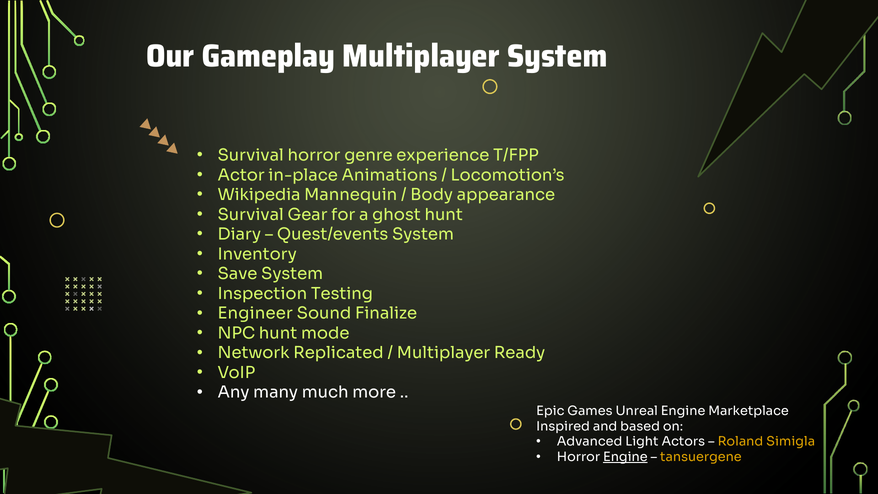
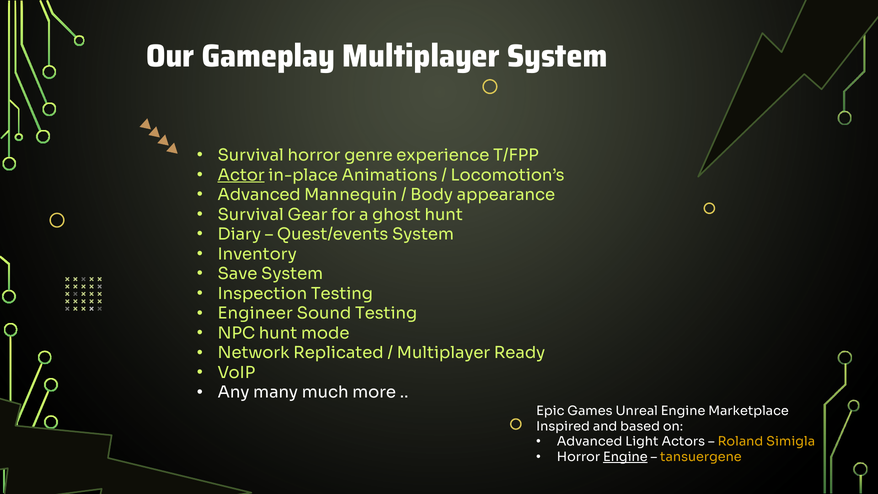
Actor underline: none -> present
Wikipedia at (259, 195): Wikipedia -> Advanced
Sound Finalize: Finalize -> Testing
